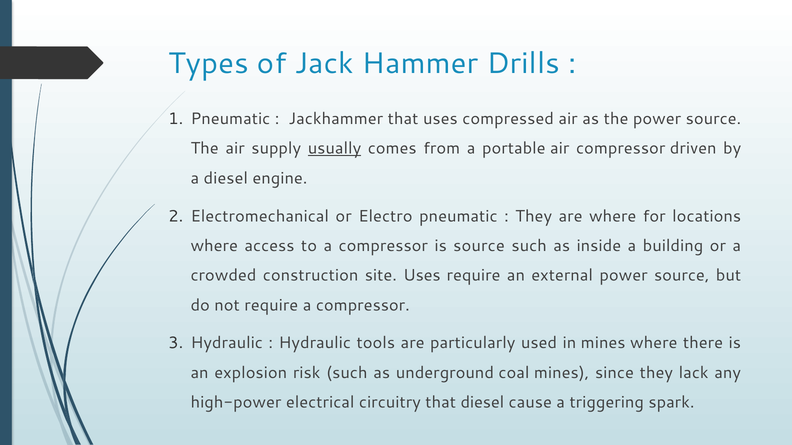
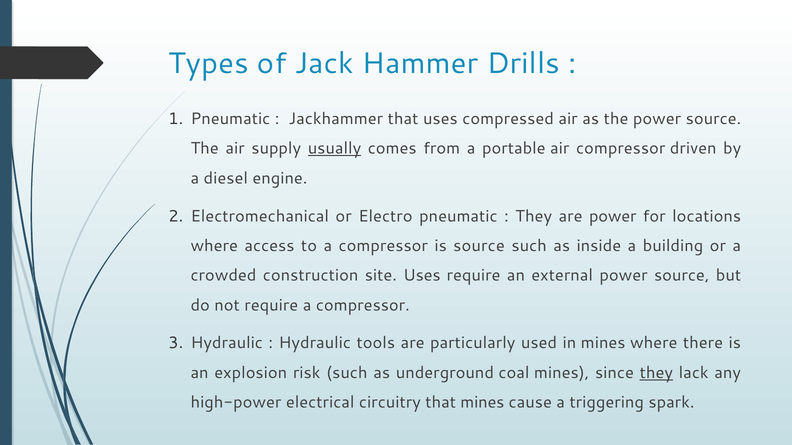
are where: where -> power
they at (656, 373) underline: none -> present
that diesel: diesel -> mines
